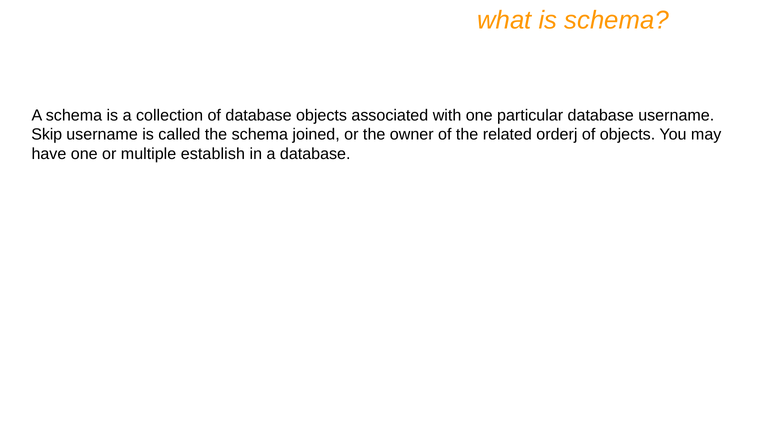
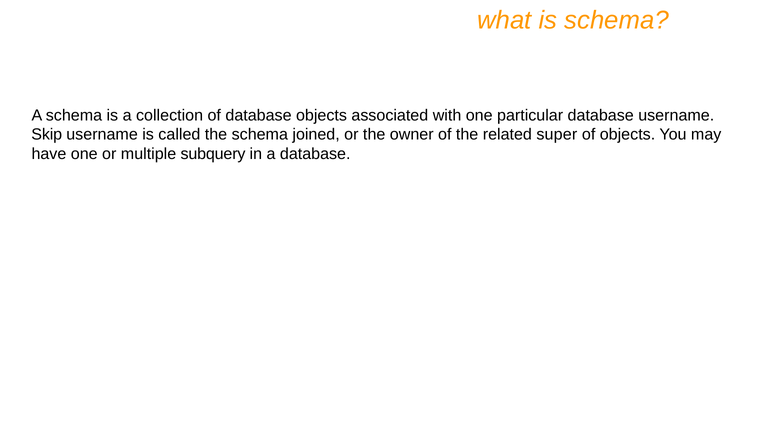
orderj: orderj -> super
establish: establish -> subquery
